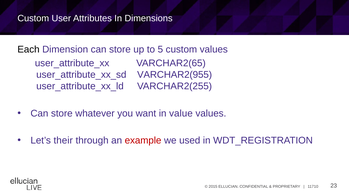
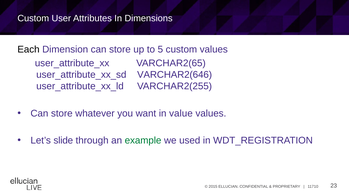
VARCHAR2(955: VARCHAR2(955 -> VARCHAR2(646
their: their -> slide
example colour: red -> green
